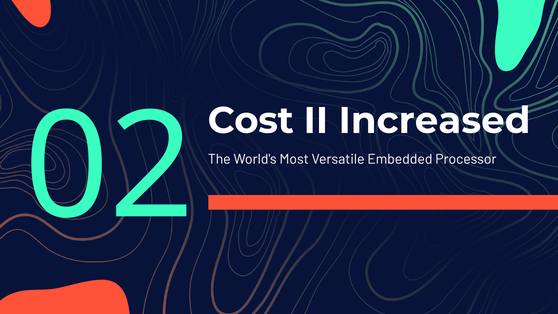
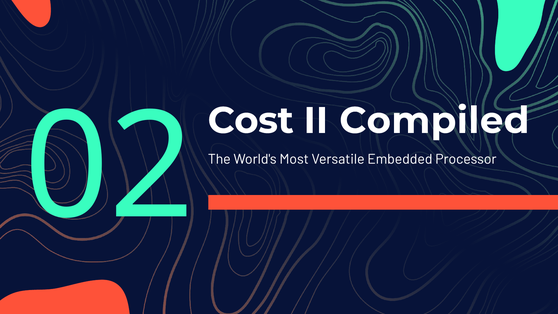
Increased: Increased -> Compiled
